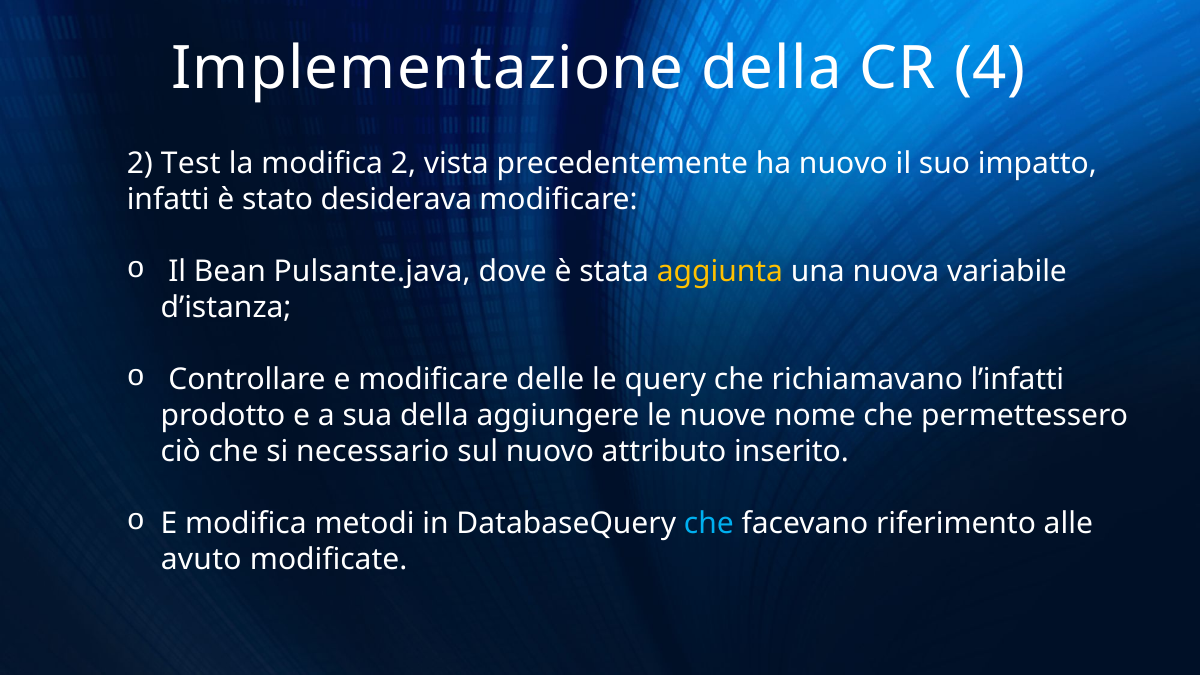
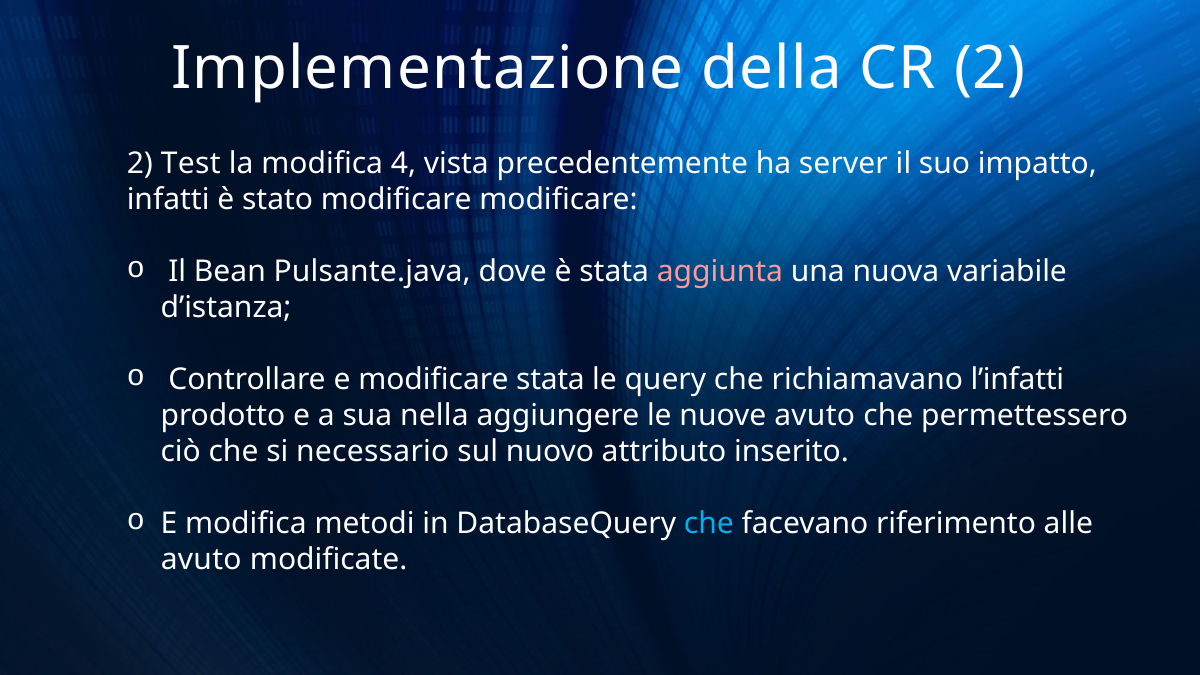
CR 4: 4 -> 2
modifica 2: 2 -> 4
ha nuovo: nuovo -> server
stato desiderava: desiderava -> modificare
aggiunta colour: yellow -> pink
modificare delle: delle -> stata
sua della: della -> nella
nuove nome: nome -> avuto
